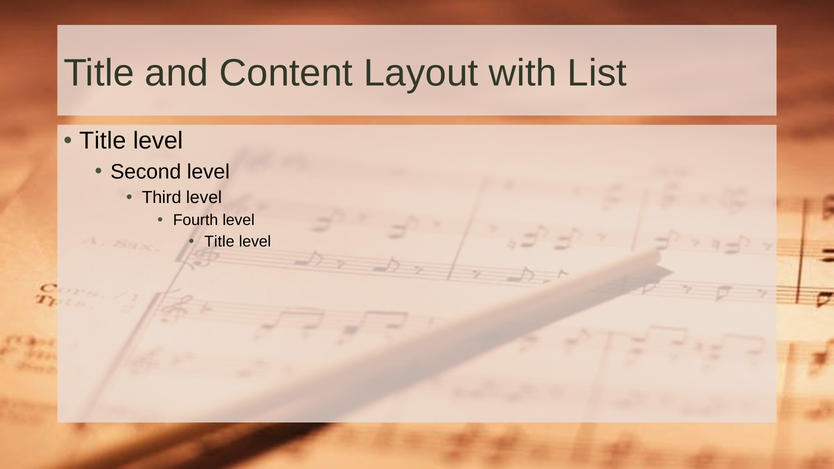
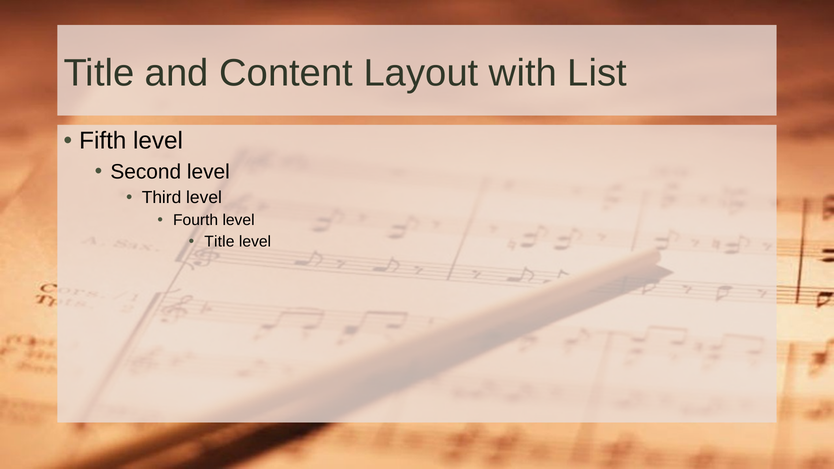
Title at (103, 141): Title -> Fifth
